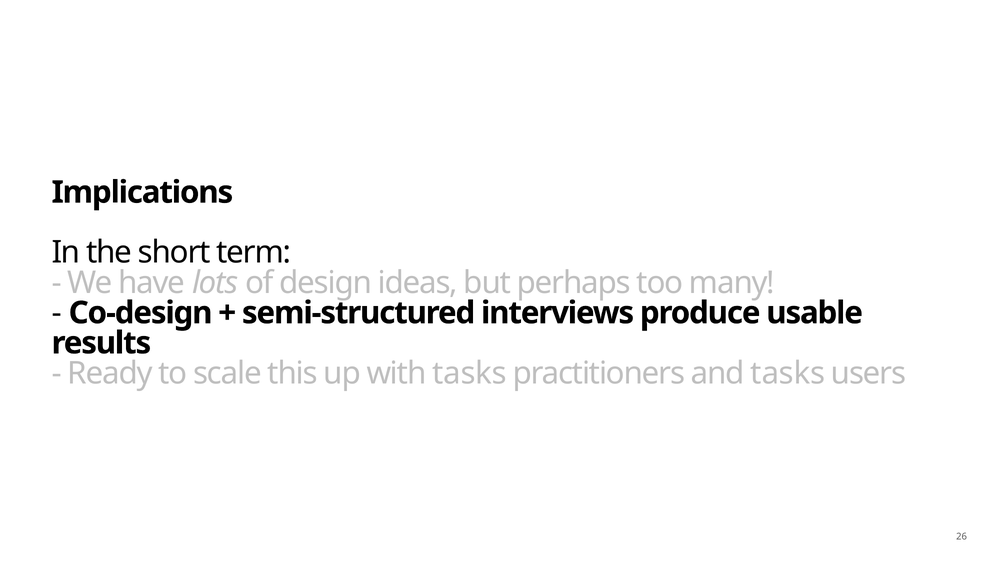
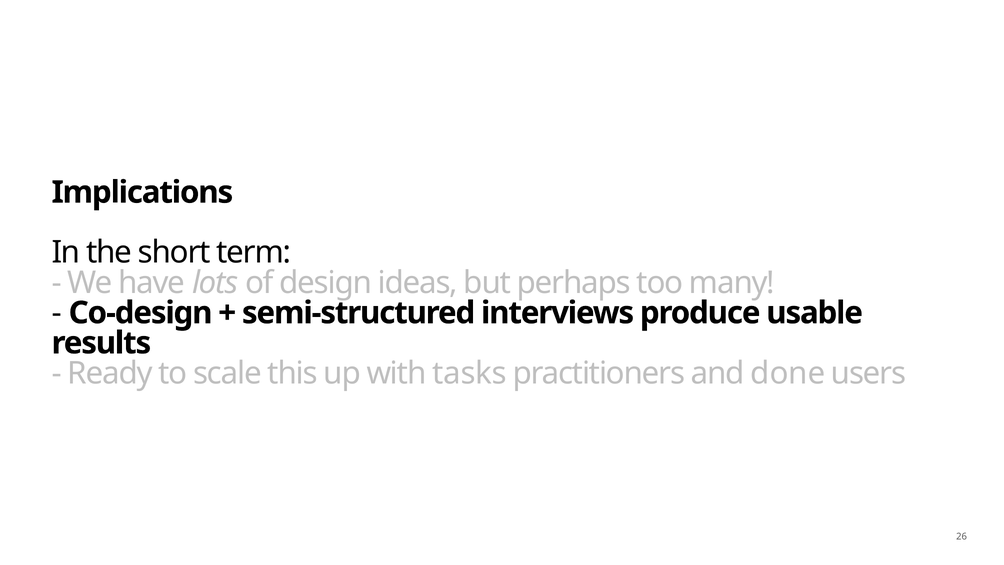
and tasks: tasks -> done
